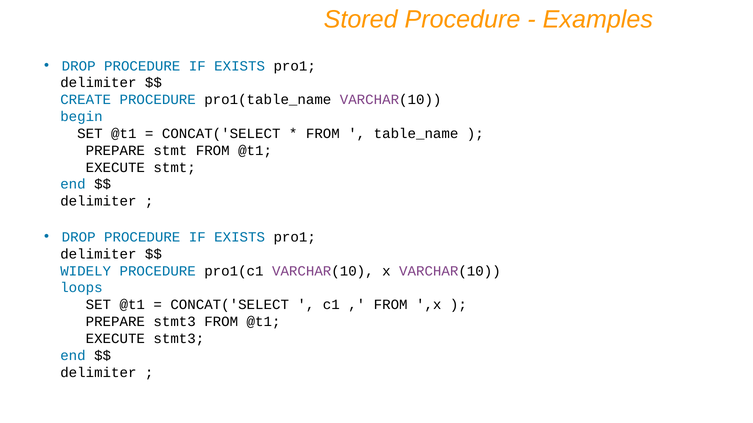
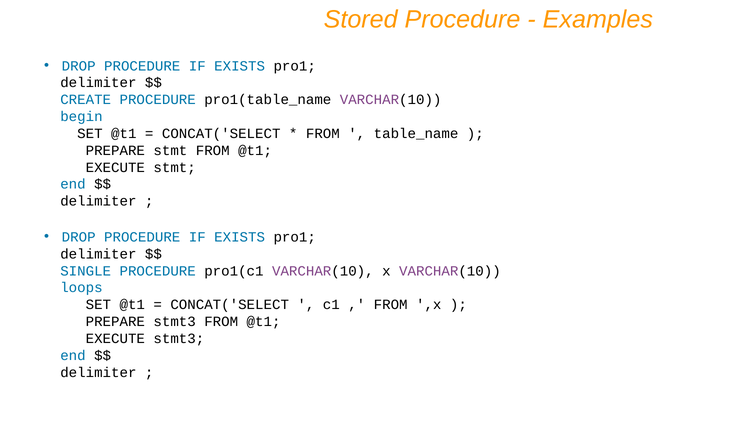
WIDELY: WIDELY -> SINGLE
